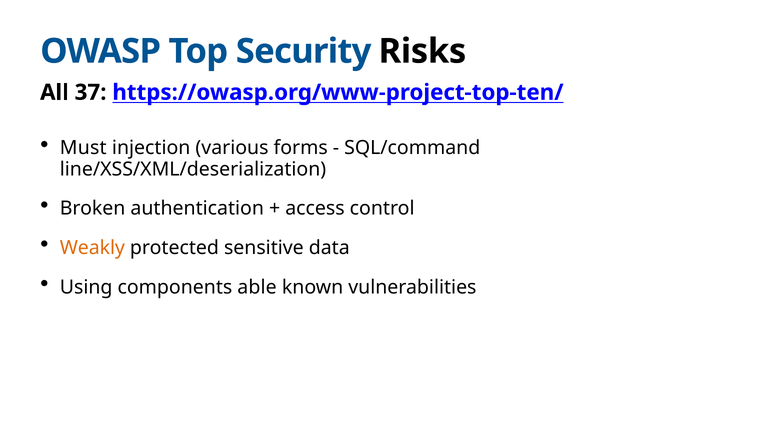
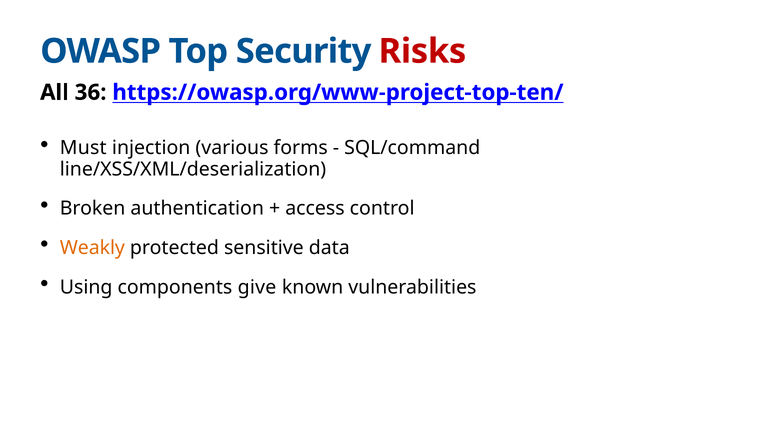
Risks colour: black -> red
37: 37 -> 36
able: able -> give
